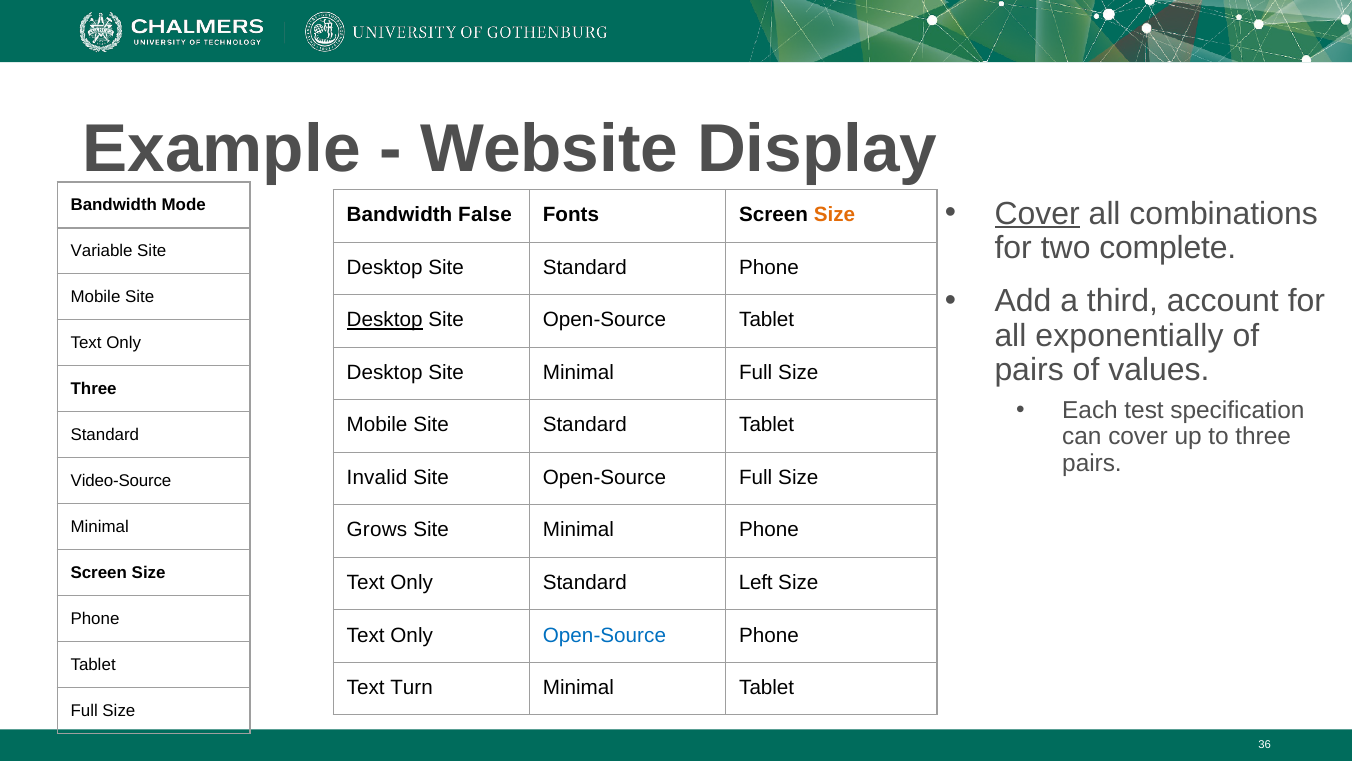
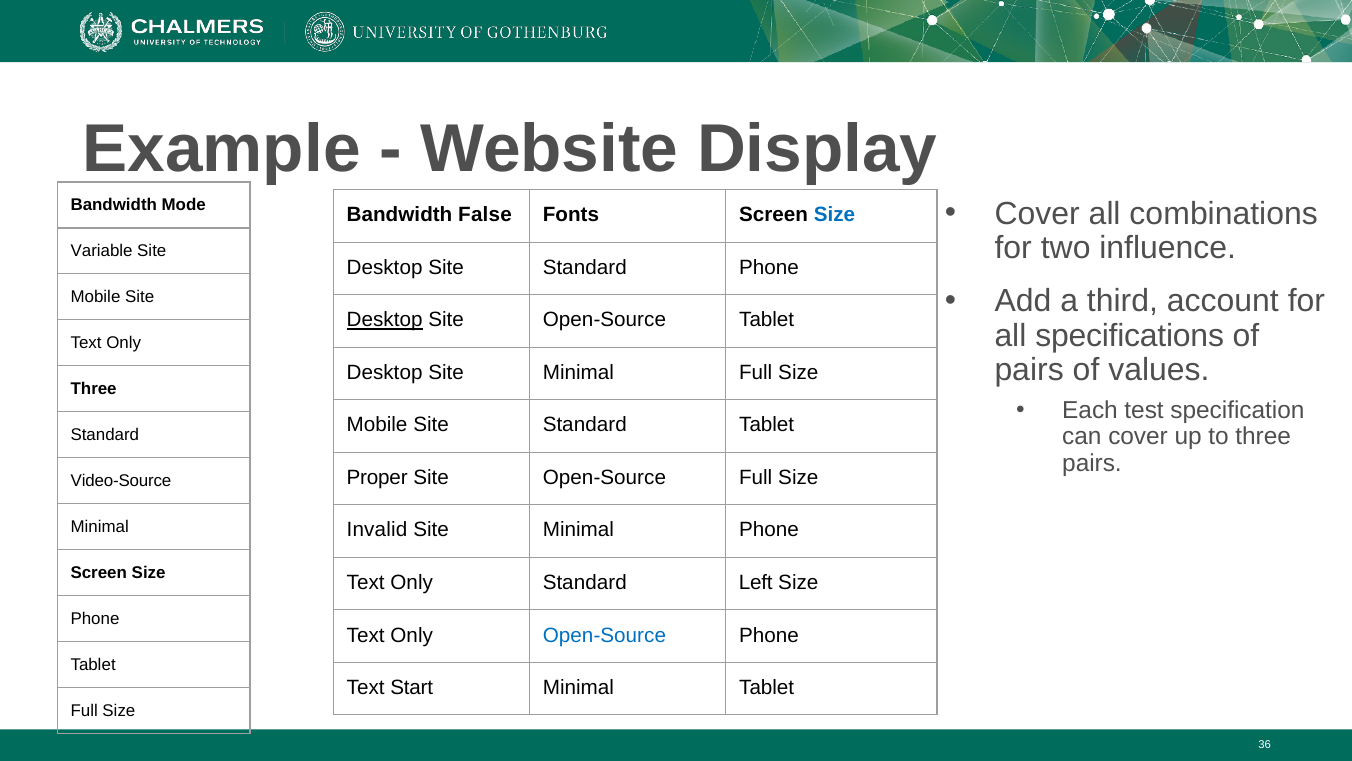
Cover at (1037, 213) underline: present -> none
Size at (835, 215) colour: orange -> blue
complete: complete -> influence
exponentially: exponentially -> specifications
Invalid: Invalid -> Proper
Grows: Grows -> Invalid
Turn: Turn -> Start
